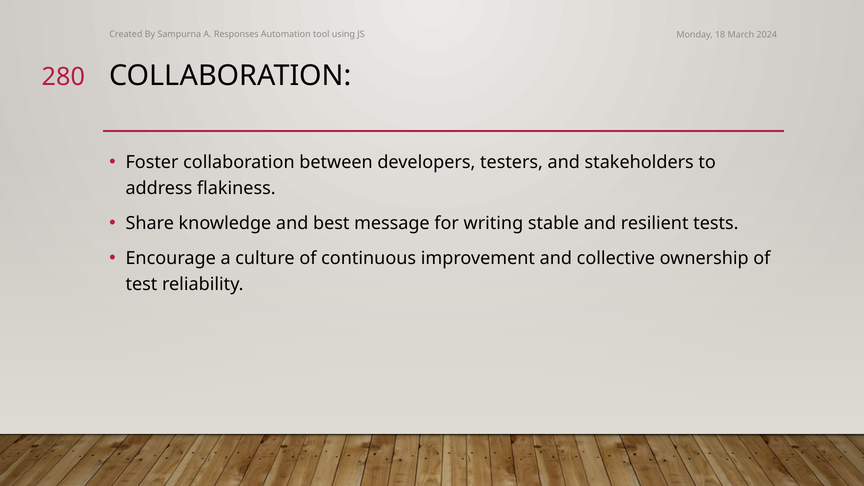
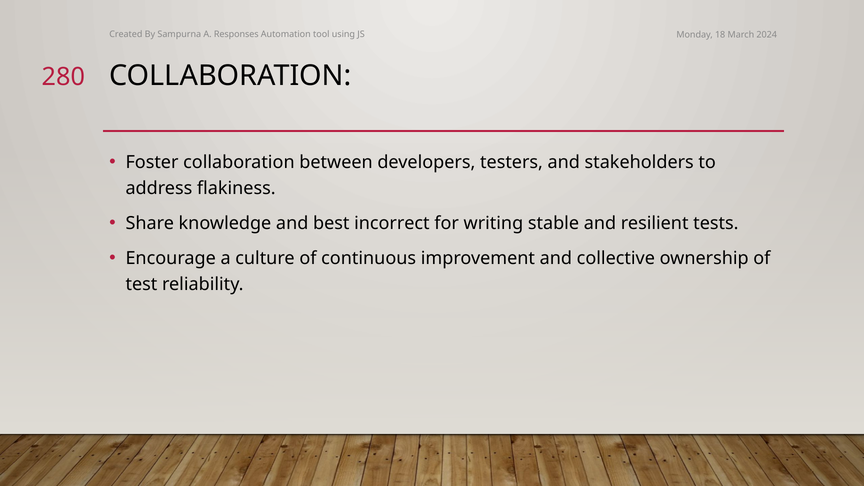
message: message -> incorrect
